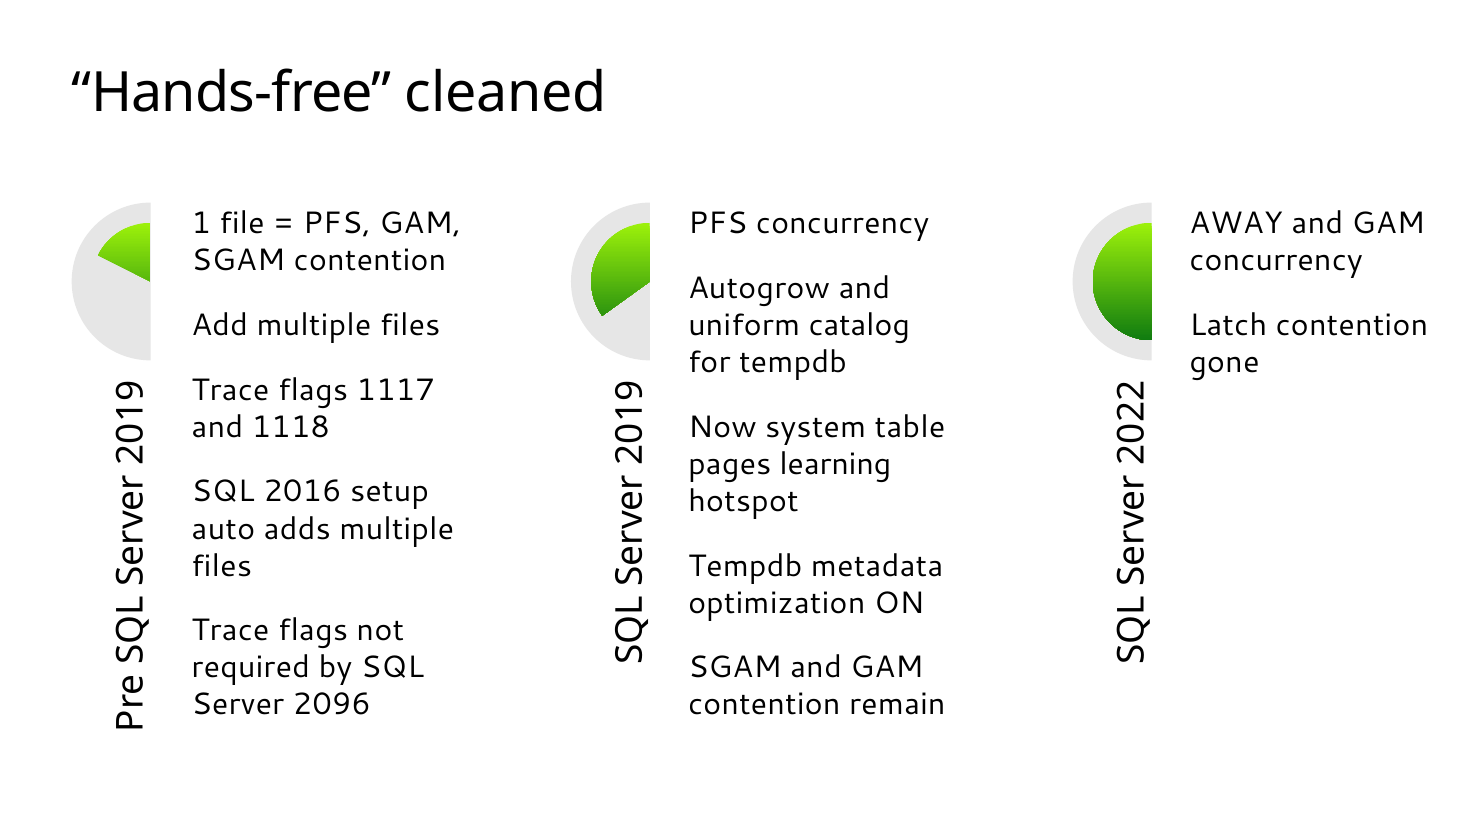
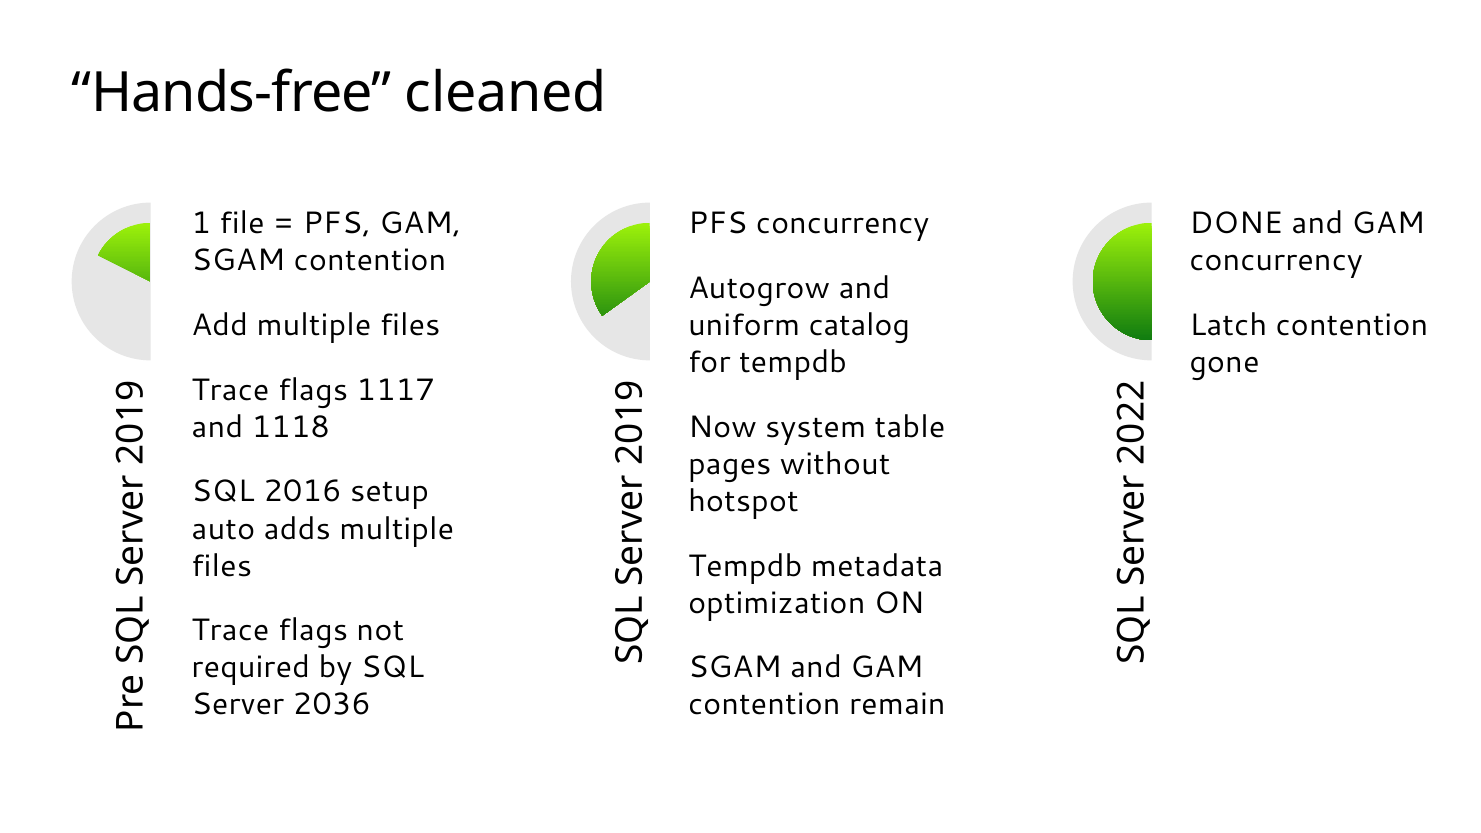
AWAY: AWAY -> DONE
learning: learning -> without
2096: 2096 -> 2036
